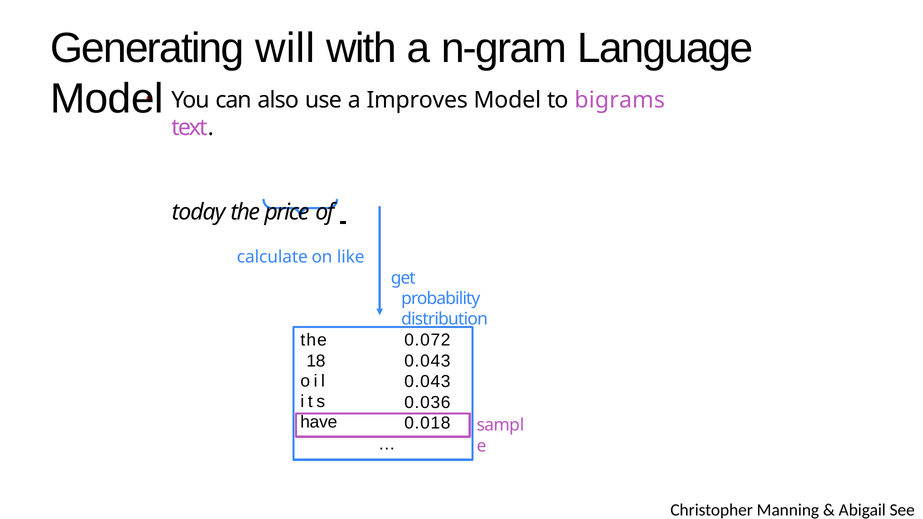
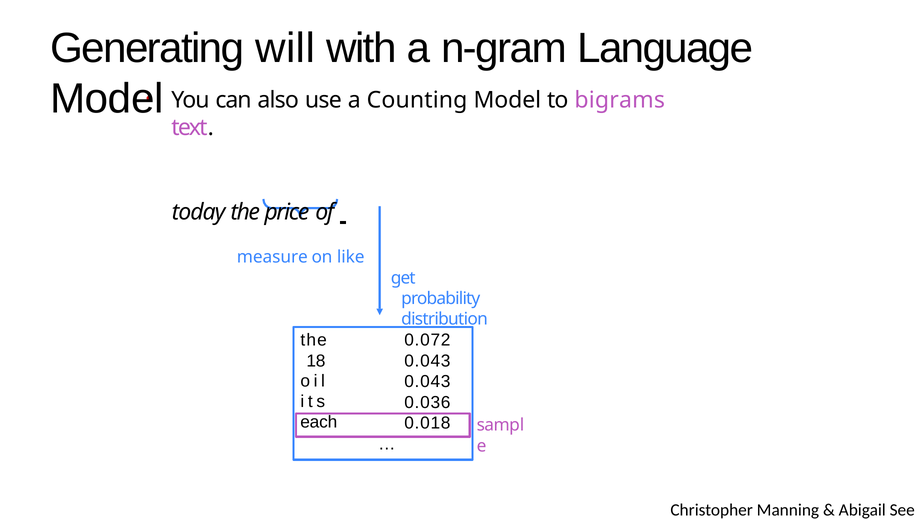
Improves: Improves -> Counting
calculate: calculate -> measure
have: have -> each
